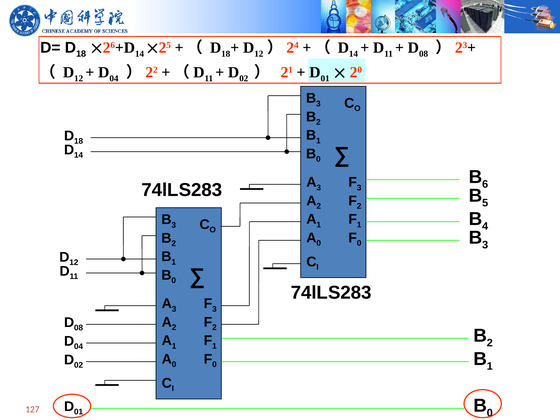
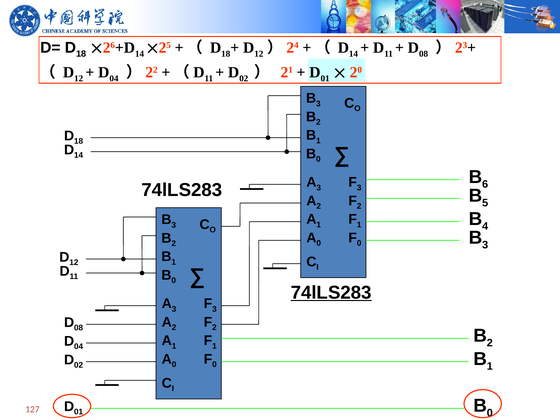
74lLS283 at (331, 293) underline: none -> present
